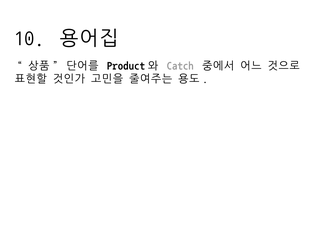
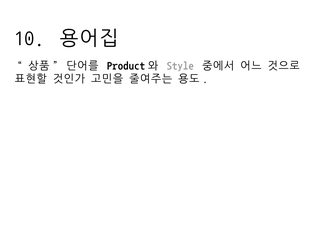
Catch: Catch -> Style
